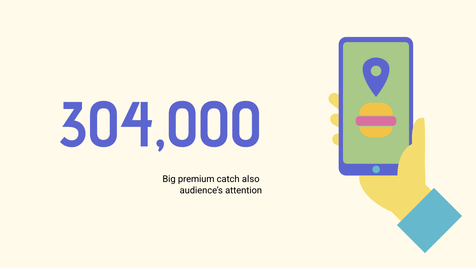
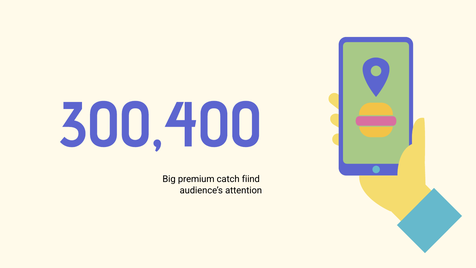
304,000: 304,000 -> 300,400
also: also -> fiind
